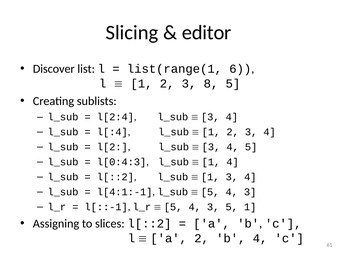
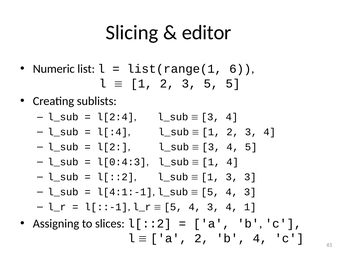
Discover: Discover -> Numeric
3 8: 8 -> 5
1 3 4: 4 -> 3
4 3 5: 5 -> 4
